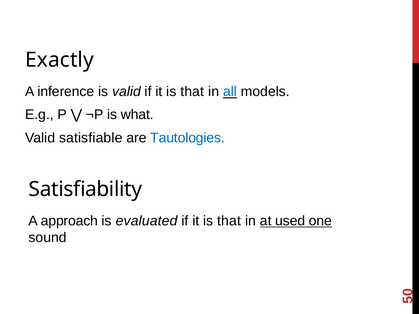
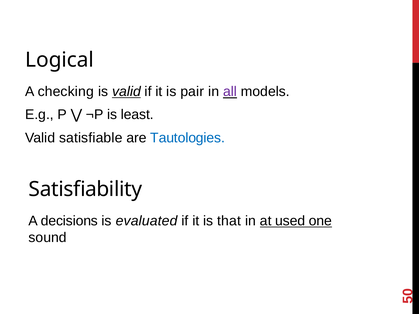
Exactly: Exactly -> Logical
inference: inference -> checking
valid at (126, 92) underline: none -> present
that at (192, 92): that -> pair
all colour: blue -> purple
what: what -> least
approach: approach -> decisions
